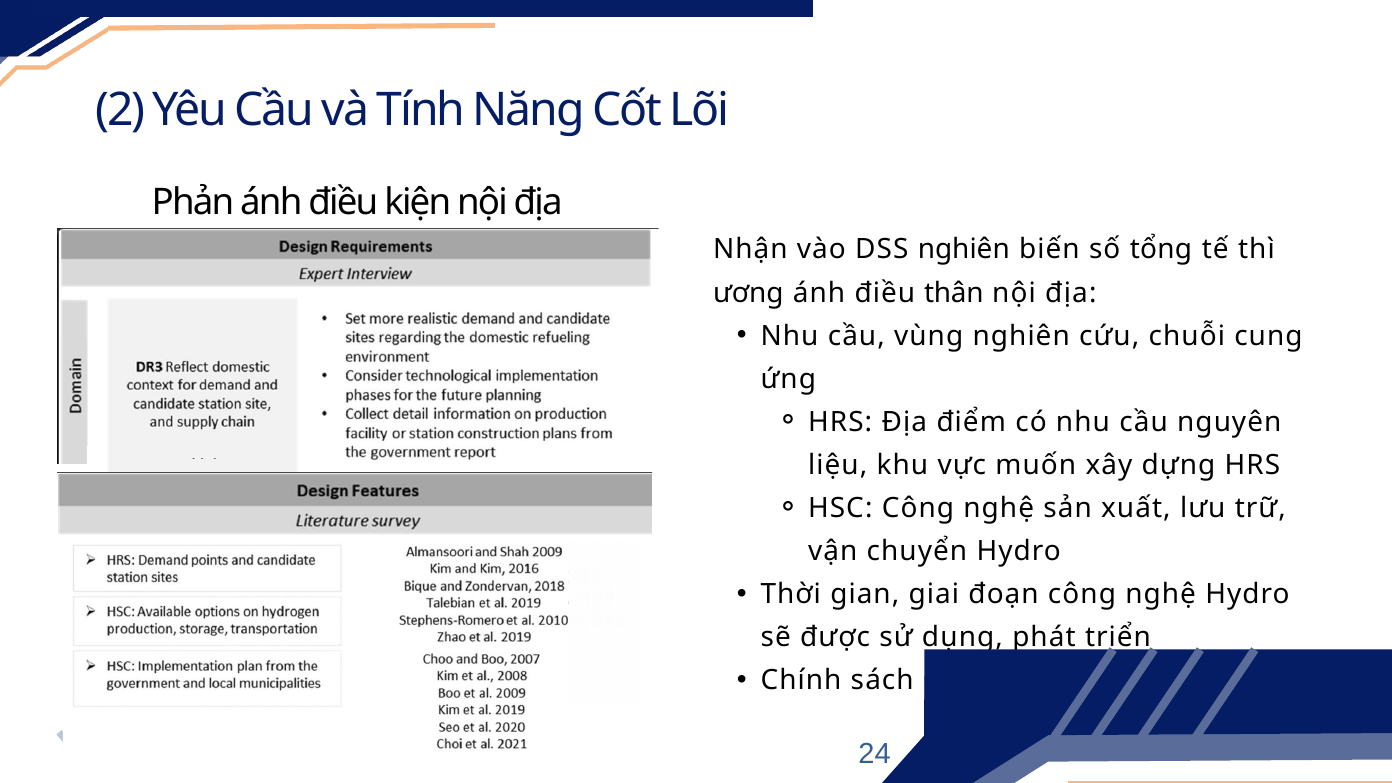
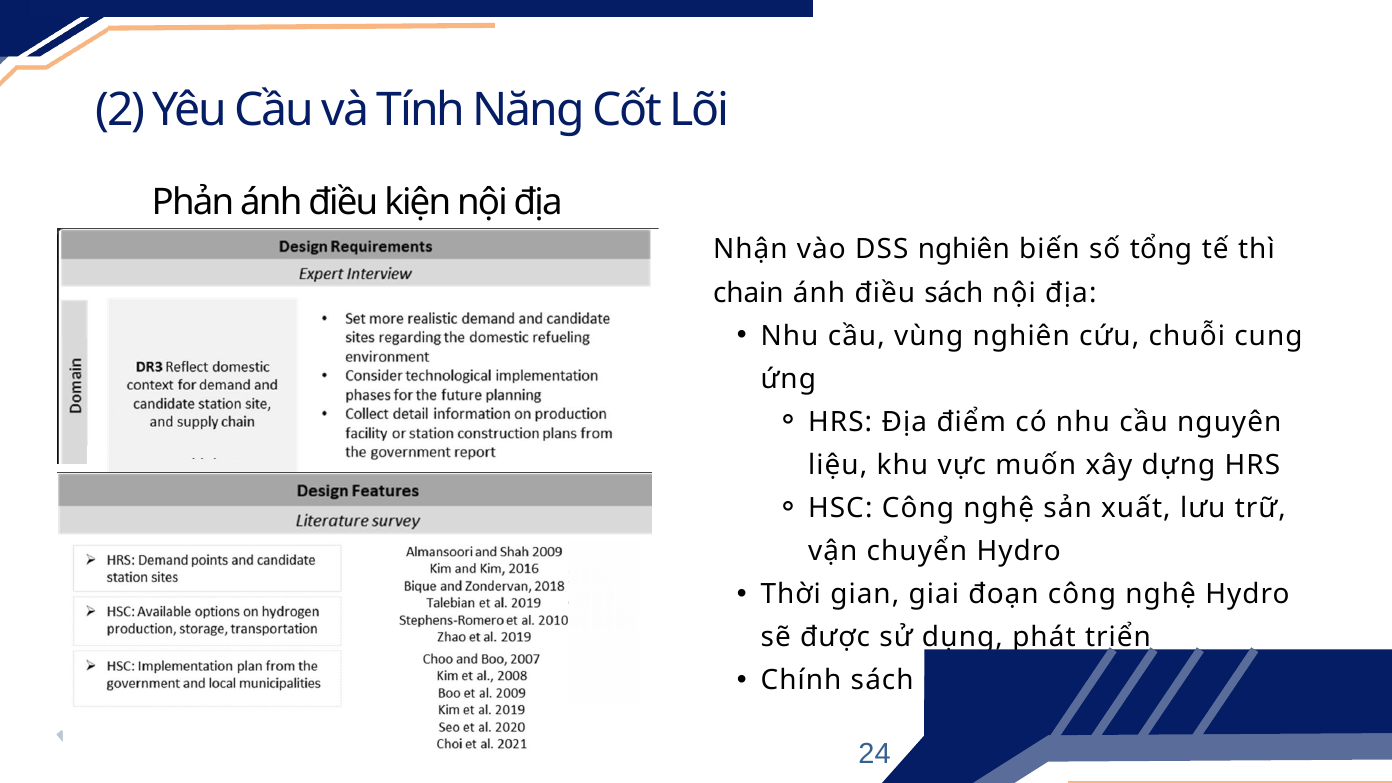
ương: ương -> chain
điều thân: thân -> sách
